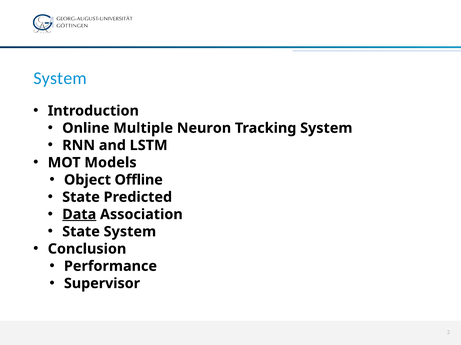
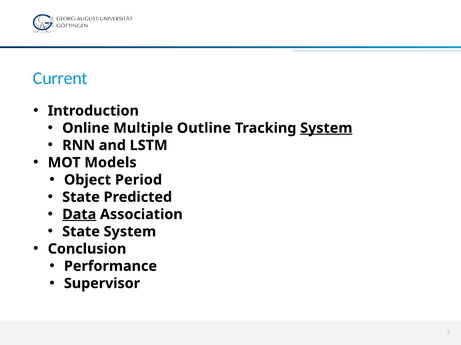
System at (60, 78): System -> Current
Neuron: Neuron -> Outline
System at (326, 128) underline: none -> present
Offline: Offline -> Period
